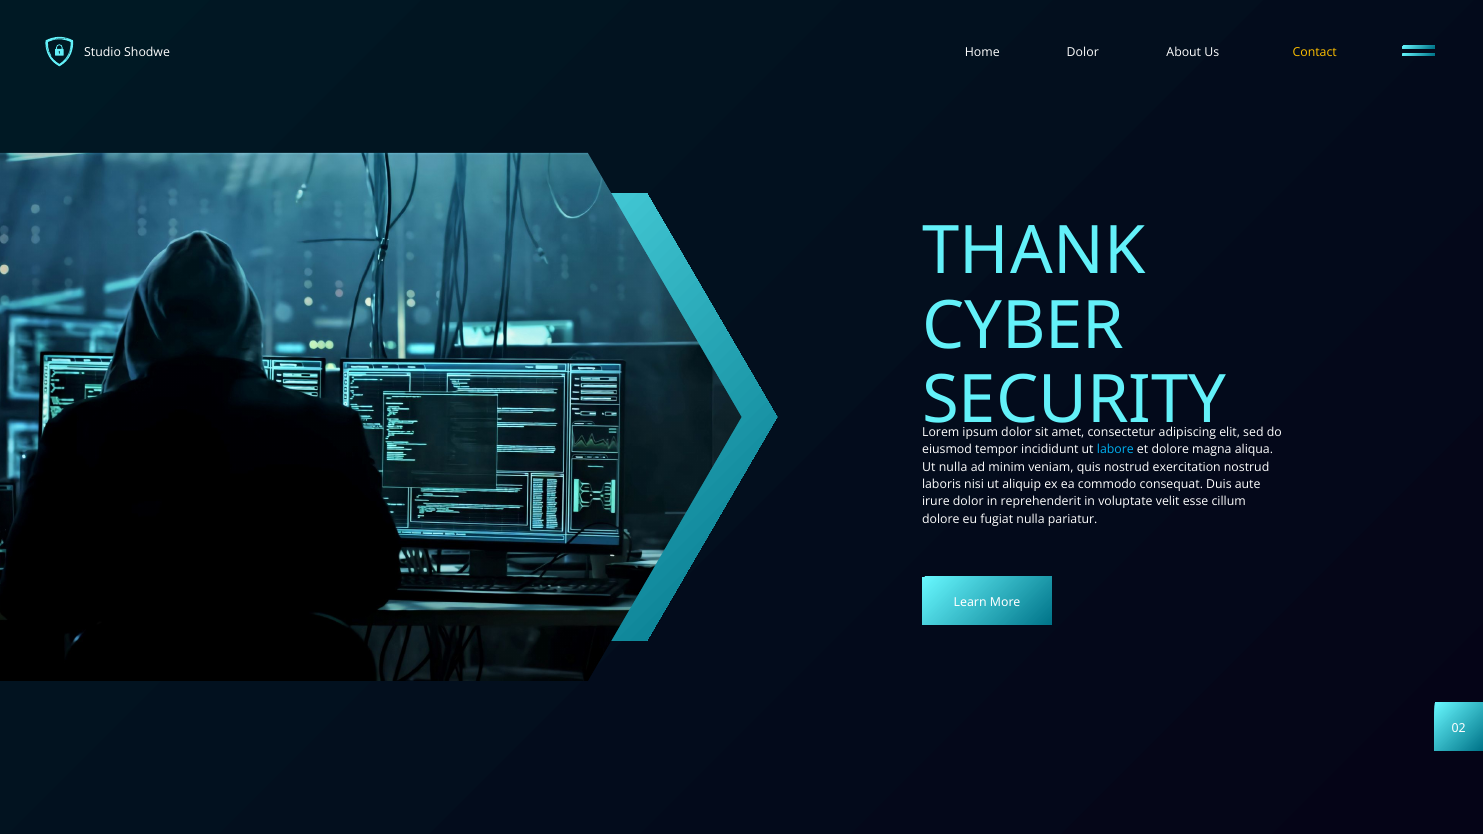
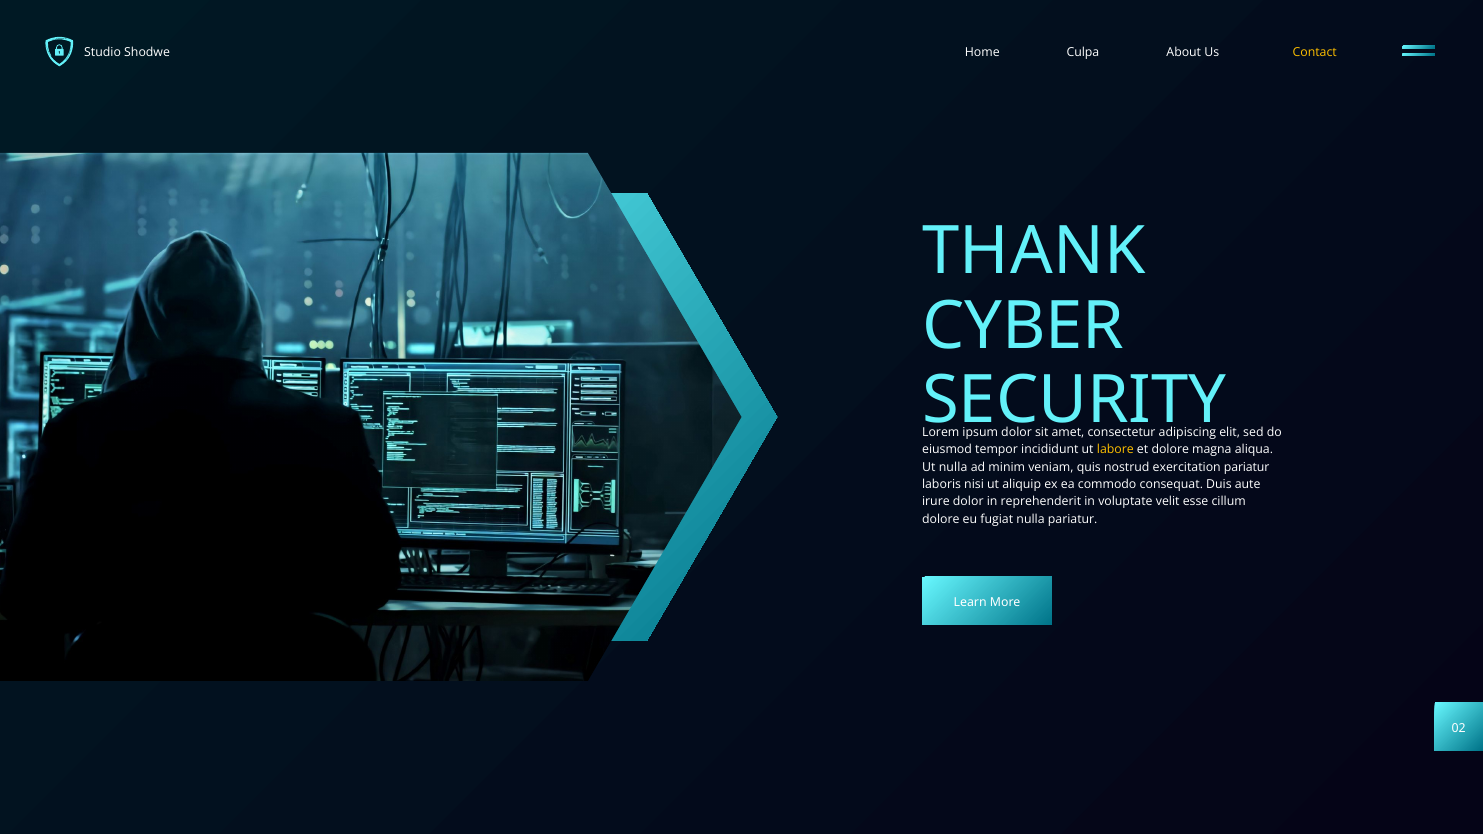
Dolor at (1083, 53): Dolor -> Culpa
labore colour: light blue -> yellow
exercitation nostrud: nostrud -> pariatur
